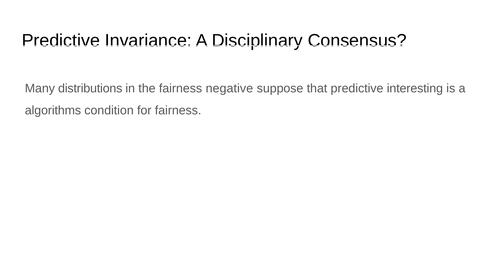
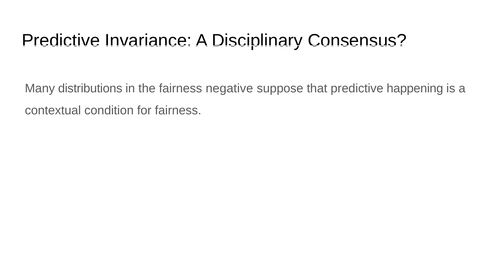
interesting: interesting -> happening
algorithms: algorithms -> contextual
